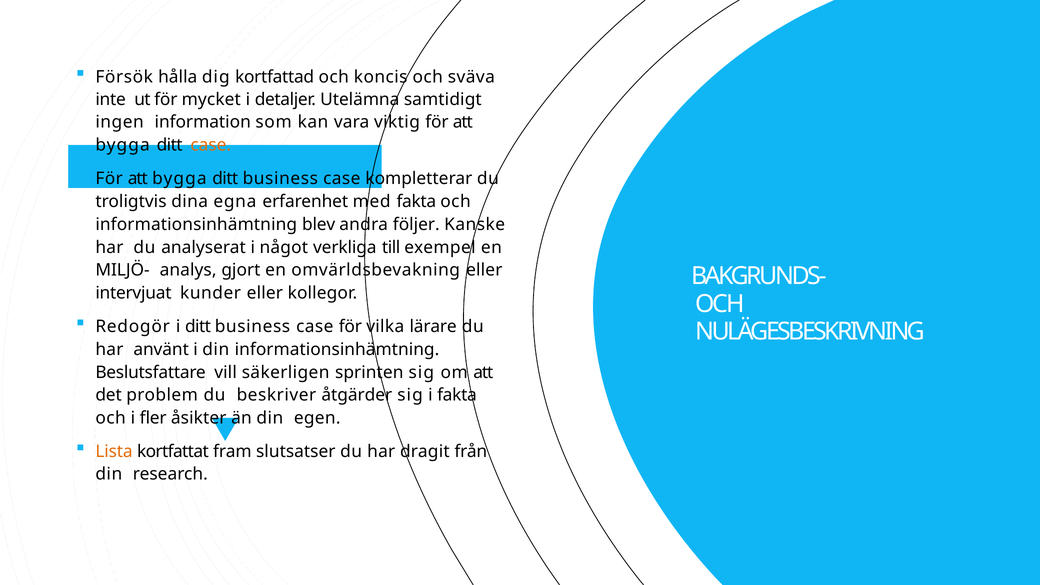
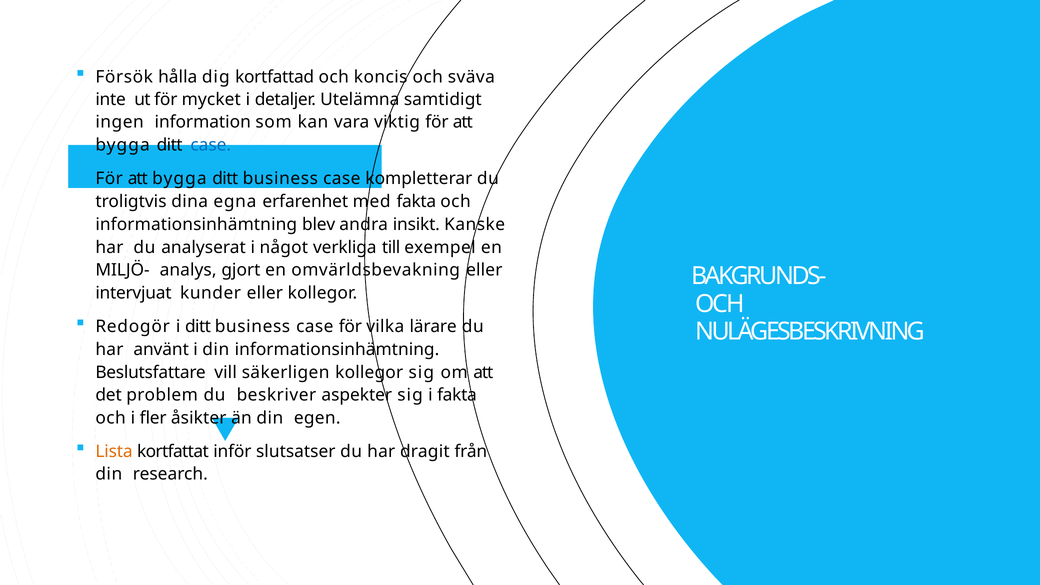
case at (211, 145) colour: orange -> blue
följer: följer -> insikt
säkerligen sprinten: sprinten -> kollegor
åtgärder: åtgärder -> aspekter
fram: fram -> inför
